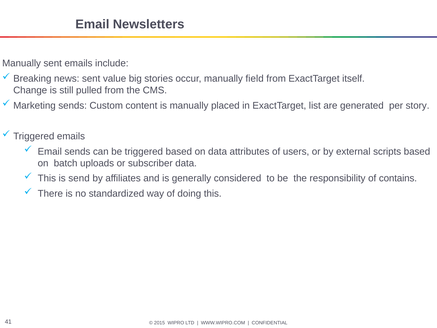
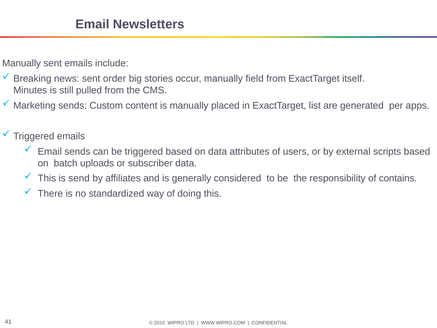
value: value -> order
Change: Change -> Minutes
story: story -> apps
